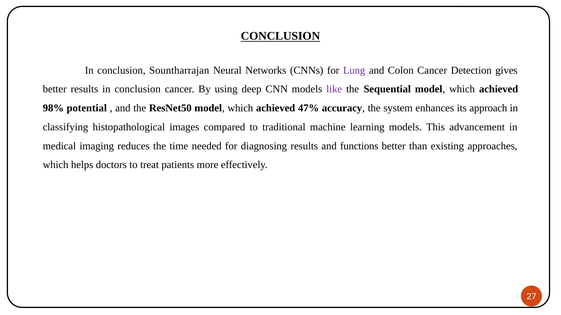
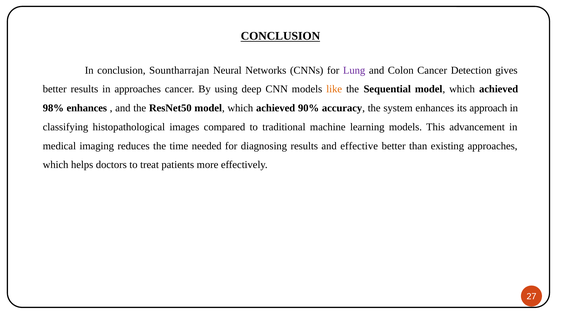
results in conclusion: conclusion -> approaches
like colour: purple -> orange
98% potential: potential -> enhances
47%: 47% -> 90%
functions: functions -> effective
